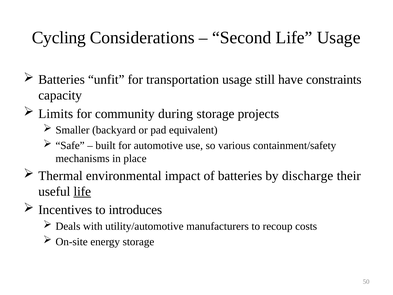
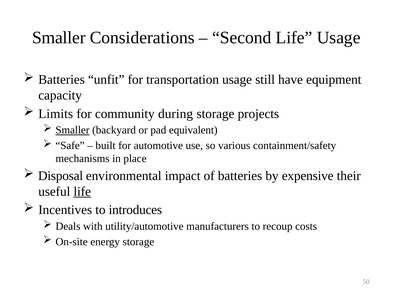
Cycling at (59, 38): Cycling -> Smaller
constraints: constraints -> equipment
Smaller at (72, 130) underline: none -> present
Thermal: Thermal -> Disposal
discharge: discharge -> expensive
